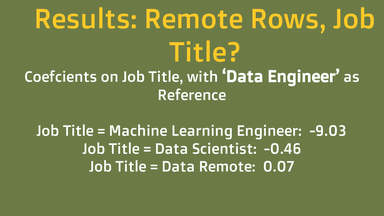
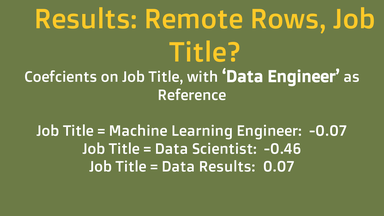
-9.03: -9.03 -> -0.07
Data Remote: Remote -> Results
